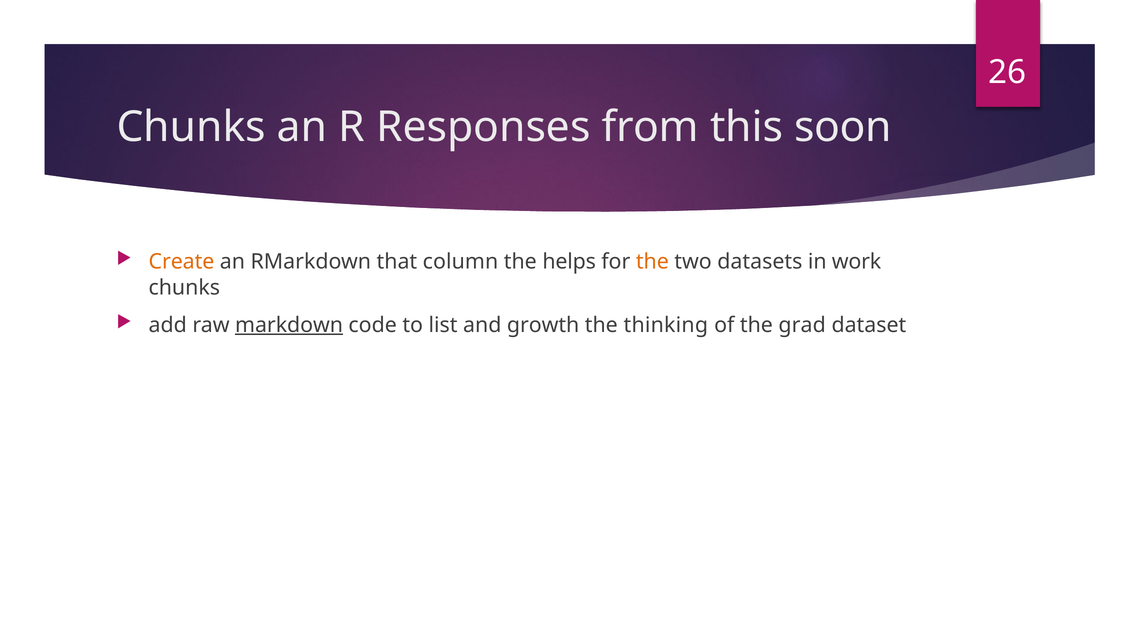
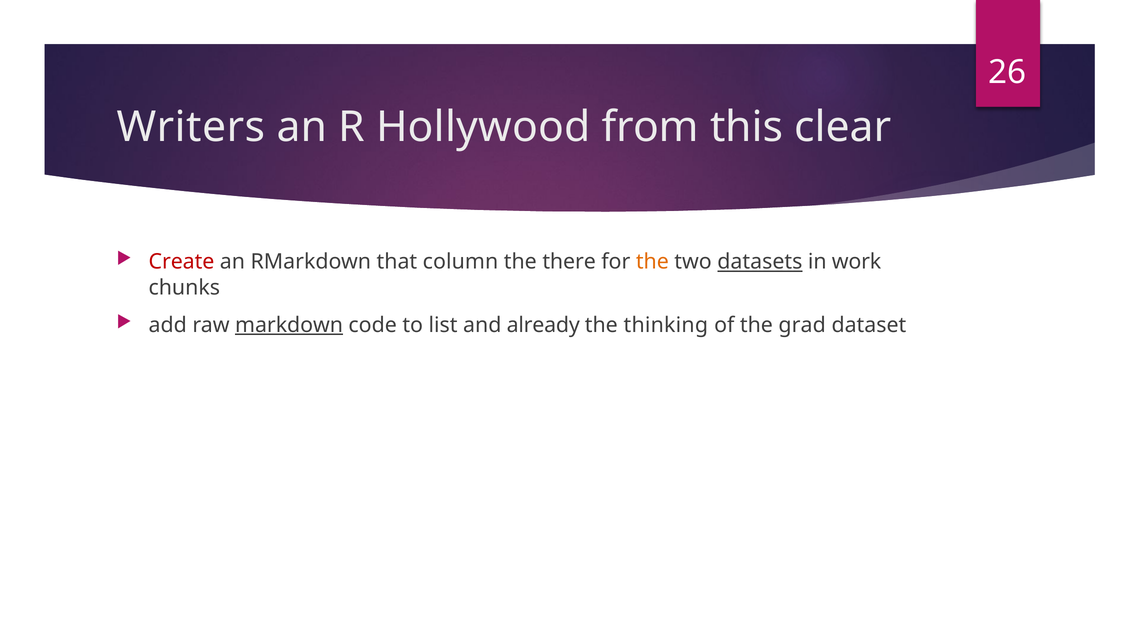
Chunks at (191, 127): Chunks -> Writers
Responses: Responses -> Hollywood
soon: soon -> clear
Create colour: orange -> red
helps: helps -> there
datasets underline: none -> present
growth: growth -> already
